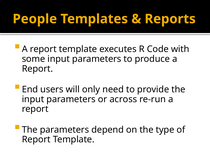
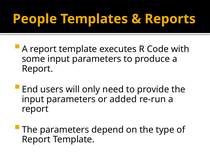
across: across -> added
